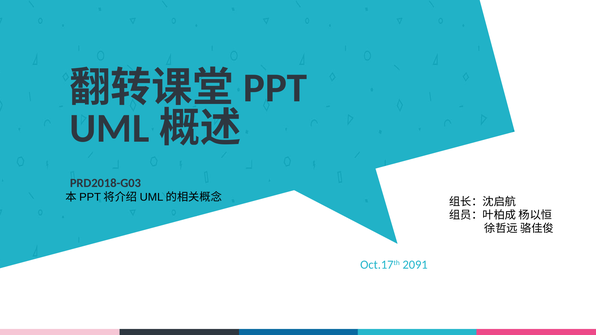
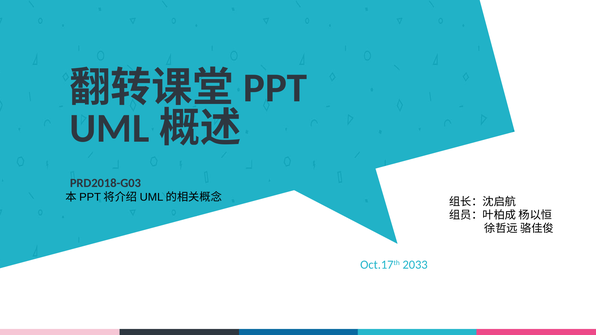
2091: 2091 -> 2033
